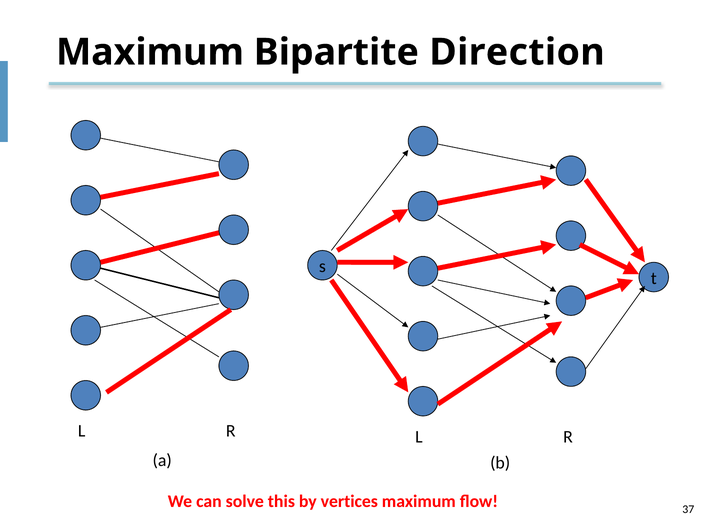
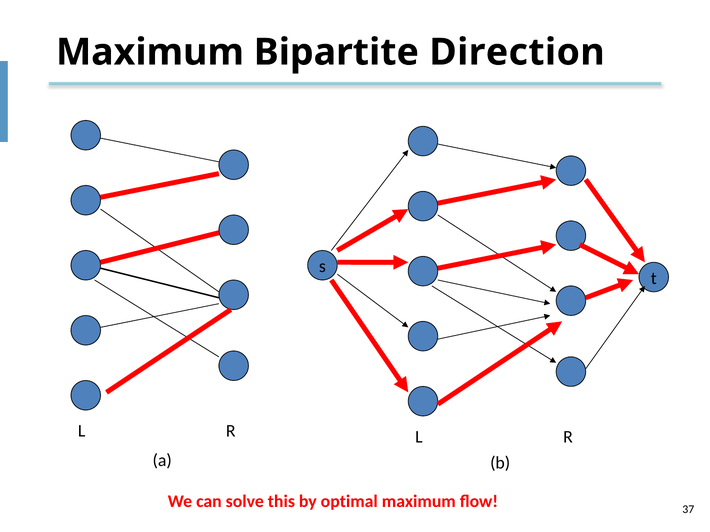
vertices: vertices -> optimal
